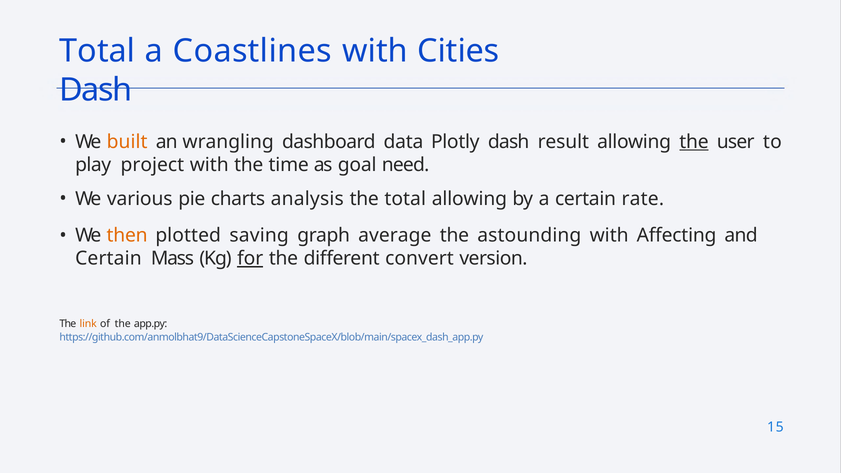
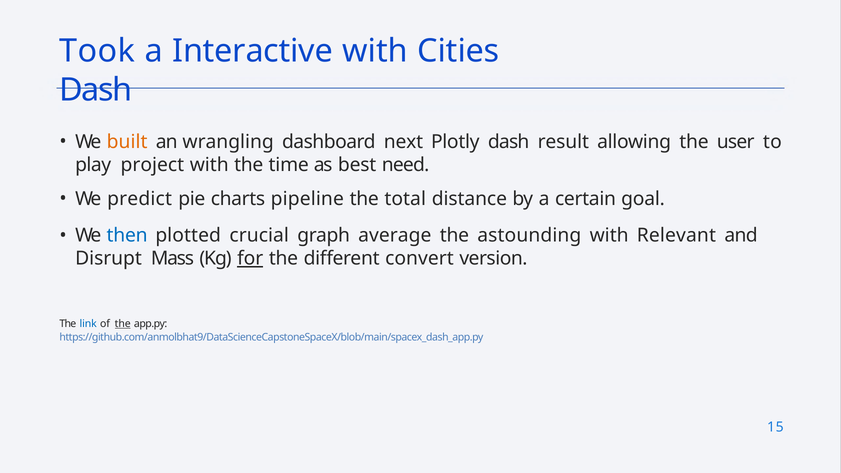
Total at (97, 51): Total -> Took
Coastlines: Coastlines -> Interactive
data: data -> next
the at (694, 142) underline: present -> none
goal: goal -> best
various: various -> predict
analysis: analysis -> pipeline
total allowing: allowing -> distance
rate: rate -> goal
then colour: orange -> blue
saving: saving -> crucial
Affecting: Affecting -> Relevant
Certain at (108, 258): Certain -> Disrupt
link colour: orange -> blue
the at (123, 324) underline: none -> present
